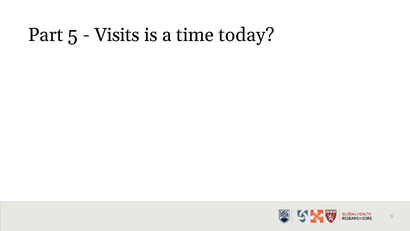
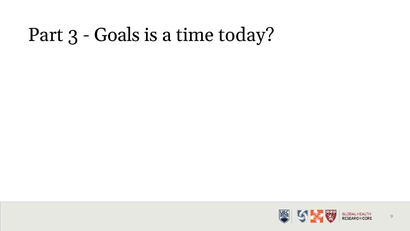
5: 5 -> 3
Visits: Visits -> Goals
